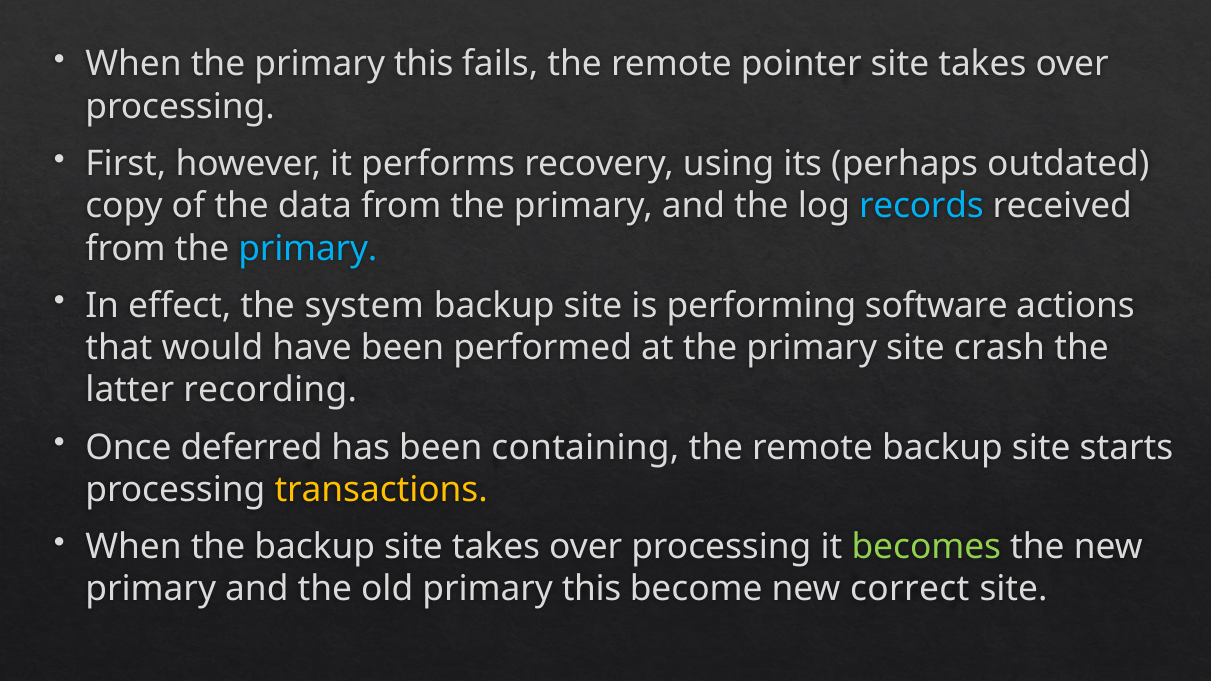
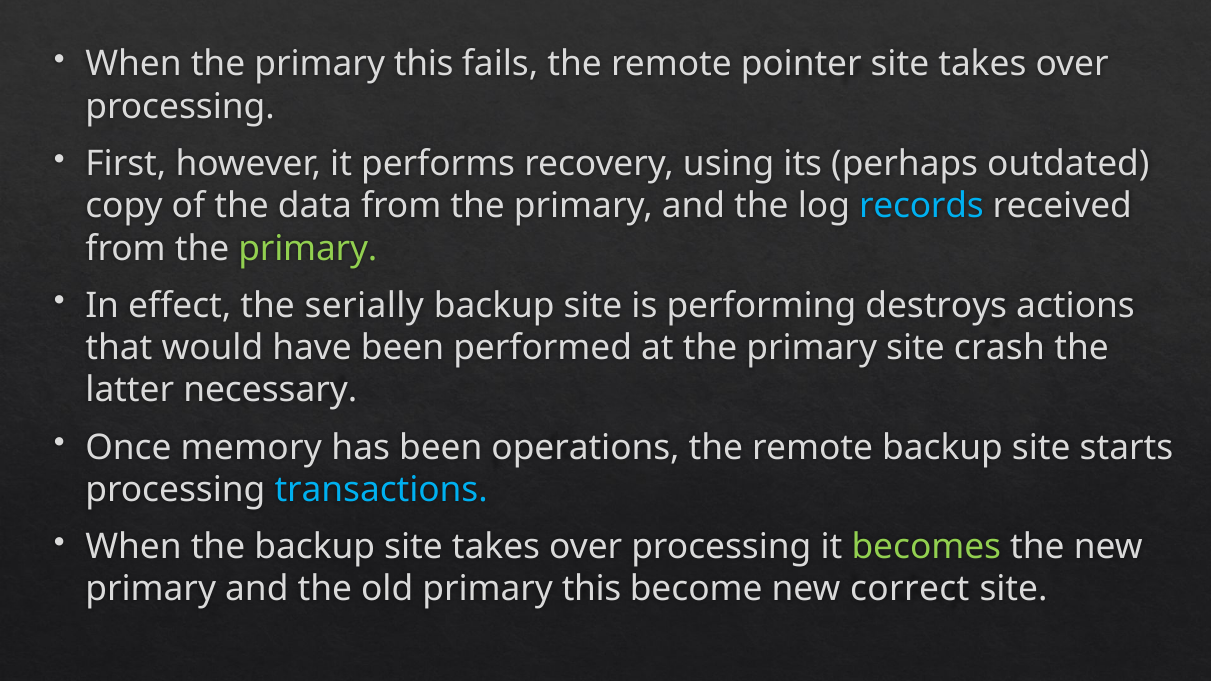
primary at (308, 249) colour: light blue -> light green
system: system -> serially
software: software -> destroys
recording: recording -> necessary
deferred: deferred -> memory
containing: containing -> operations
transactions colour: yellow -> light blue
